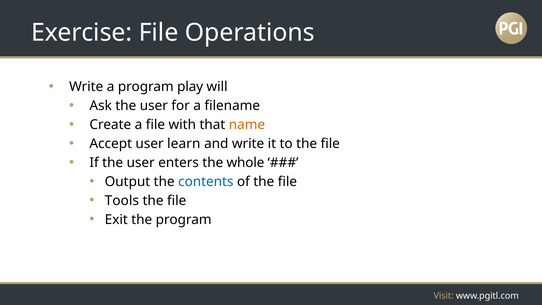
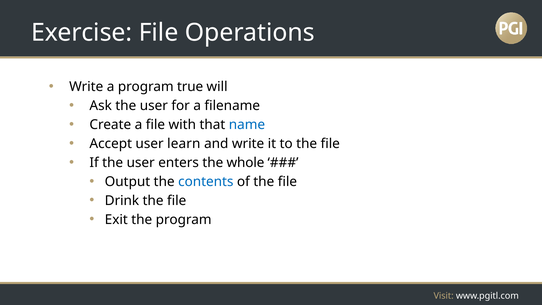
play: play -> true
name colour: orange -> blue
Tools: Tools -> Drink
